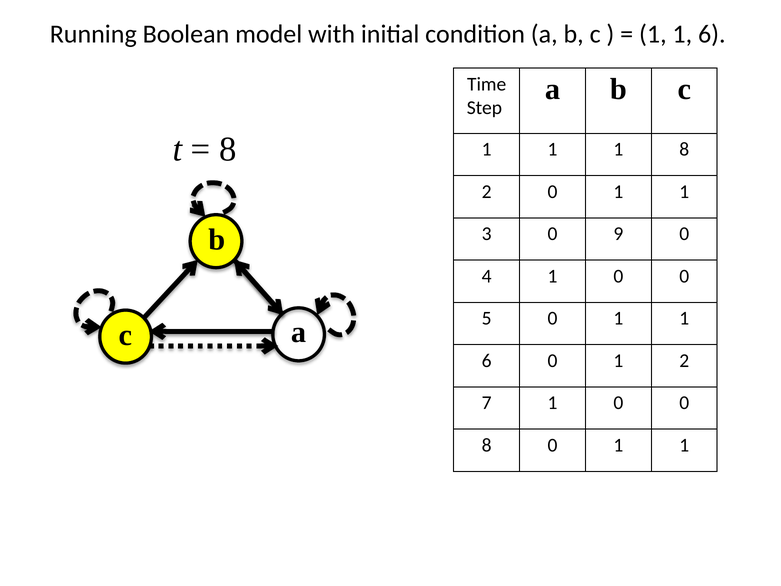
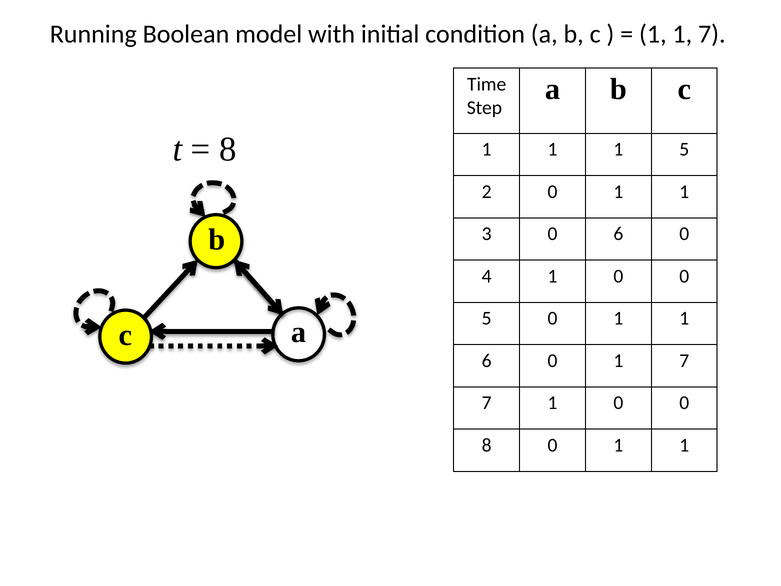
6 at (712, 34): 6 -> 7
1 8: 8 -> 5
0 9: 9 -> 6
0 1 2: 2 -> 7
